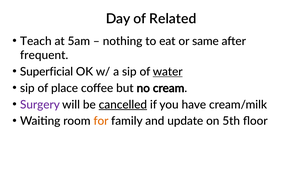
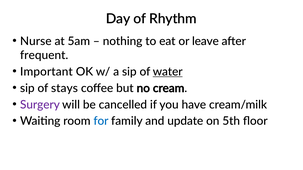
Related: Related -> Rhythm
Teach: Teach -> Nurse
same: same -> leave
Superficial: Superficial -> Important
place: place -> stays
cancelled underline: present -> none
for colour: orange -> blue
